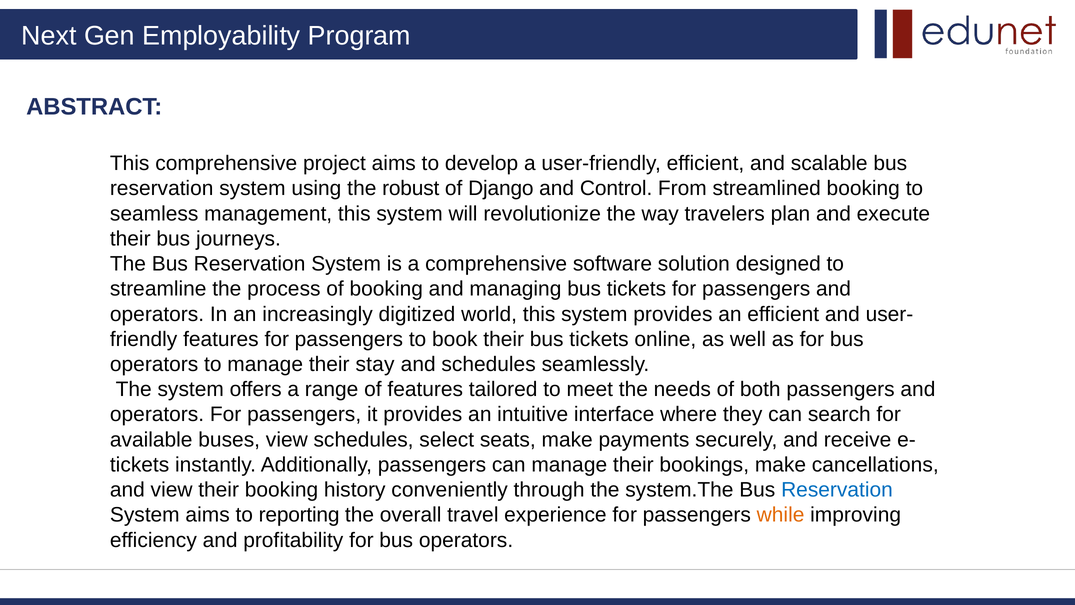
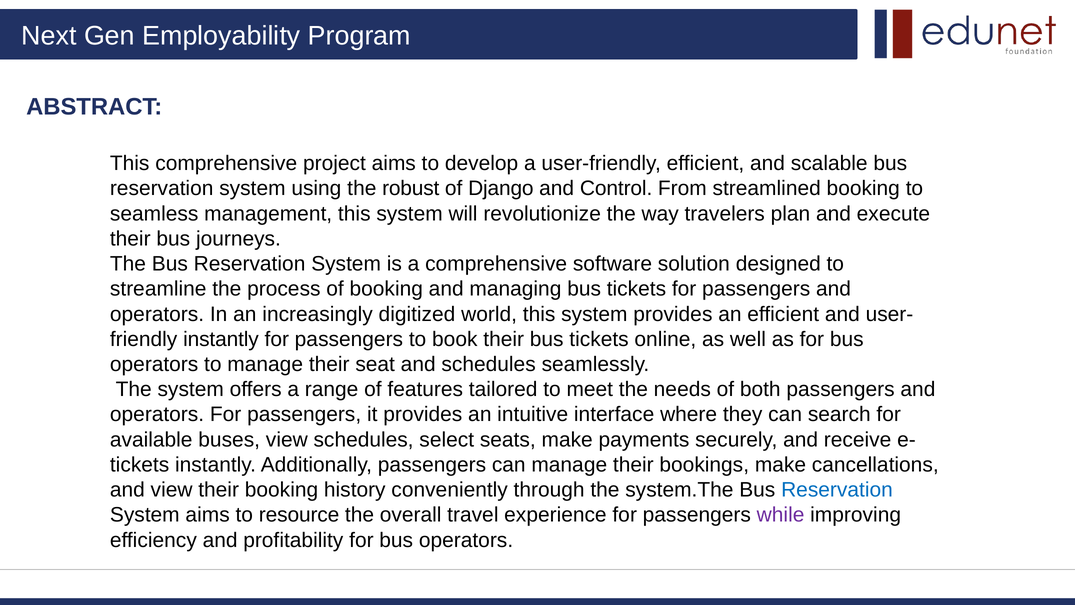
features at (221, 339): features -> instantly
stay: stay -> seat
reporting: reporting -> resource
while colour: orange -> purple
